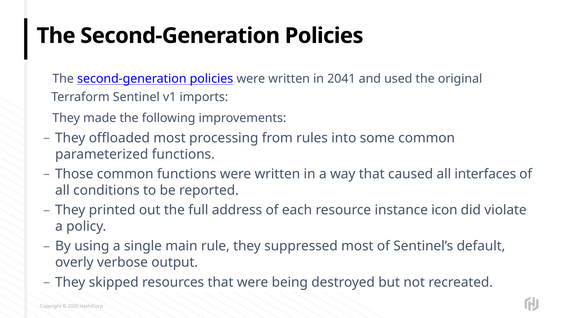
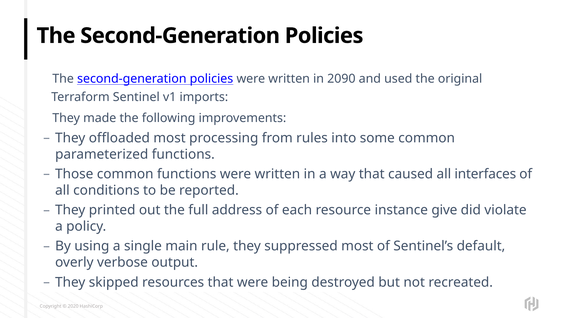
2041: 2041 -> 2090
icon: icon -> give
